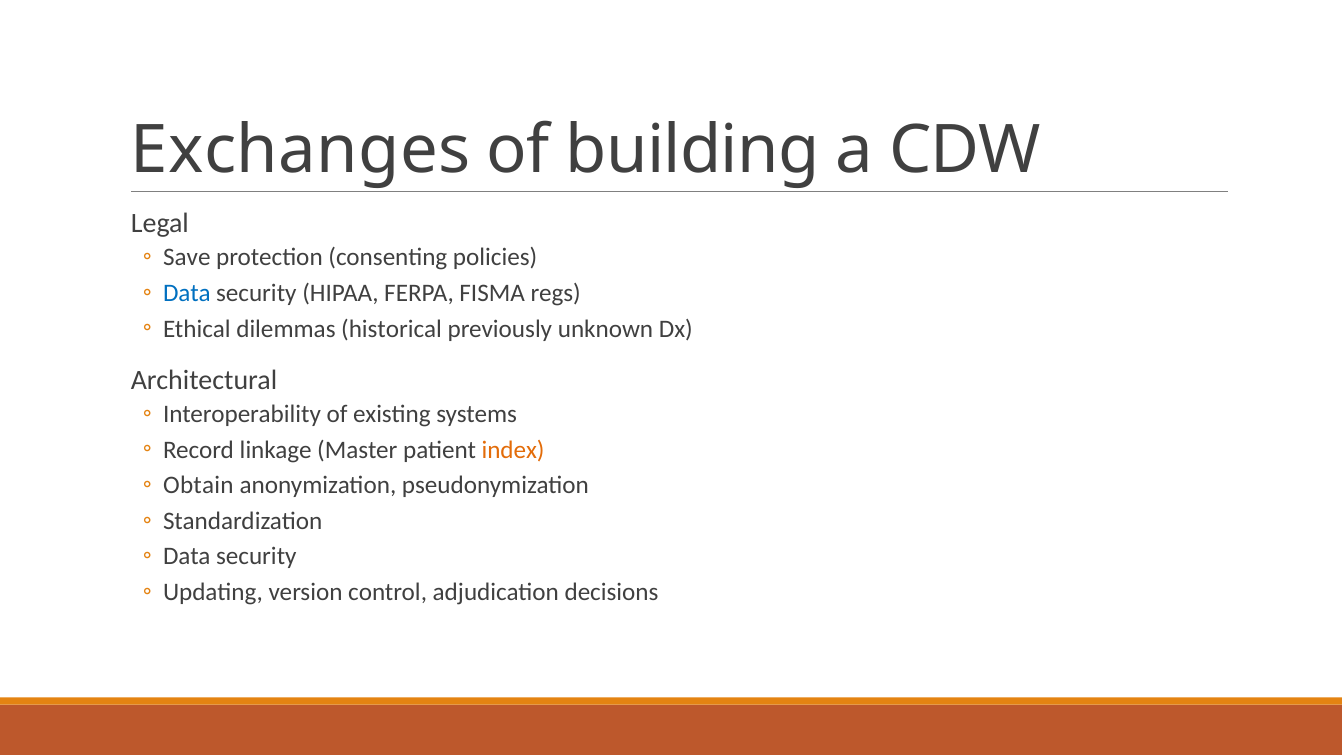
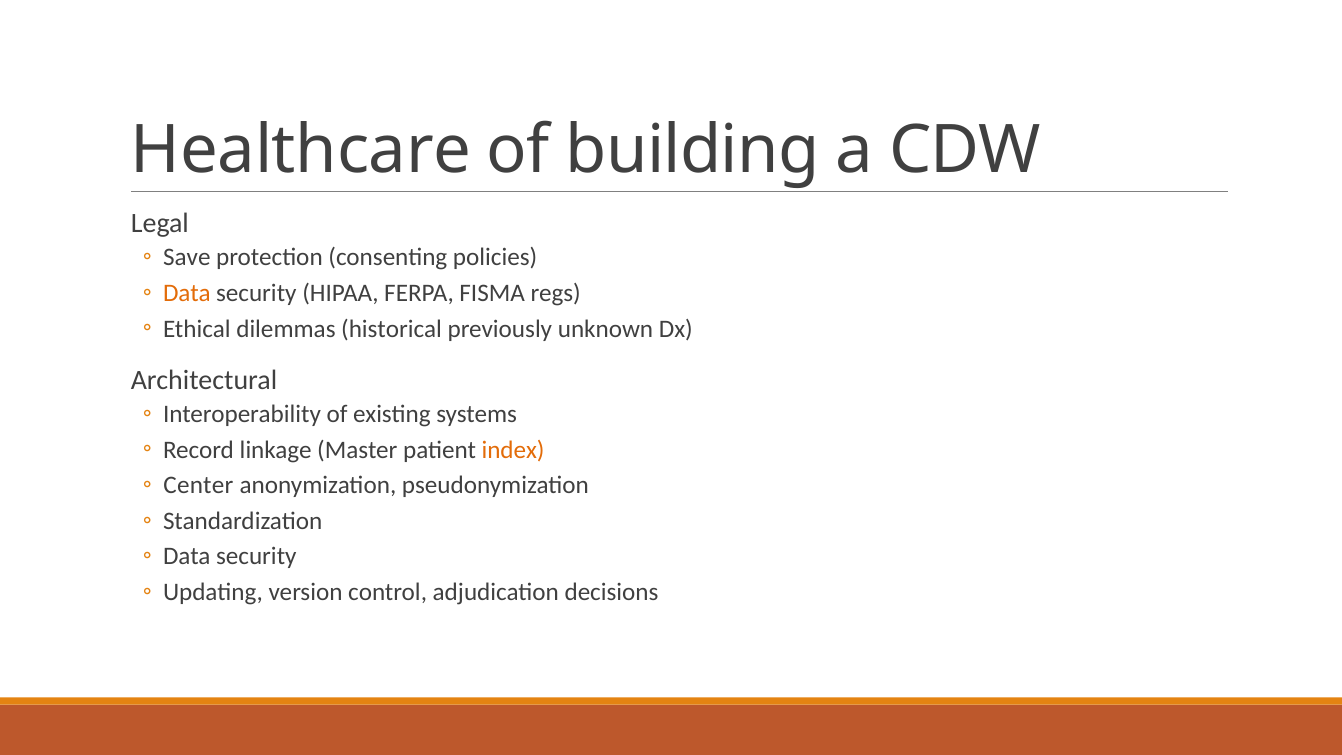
Exchanges: Exchanges -> Healthcare
Data at (187, 293) colour: blue -> orange
Obtain: Obtain -> Center
